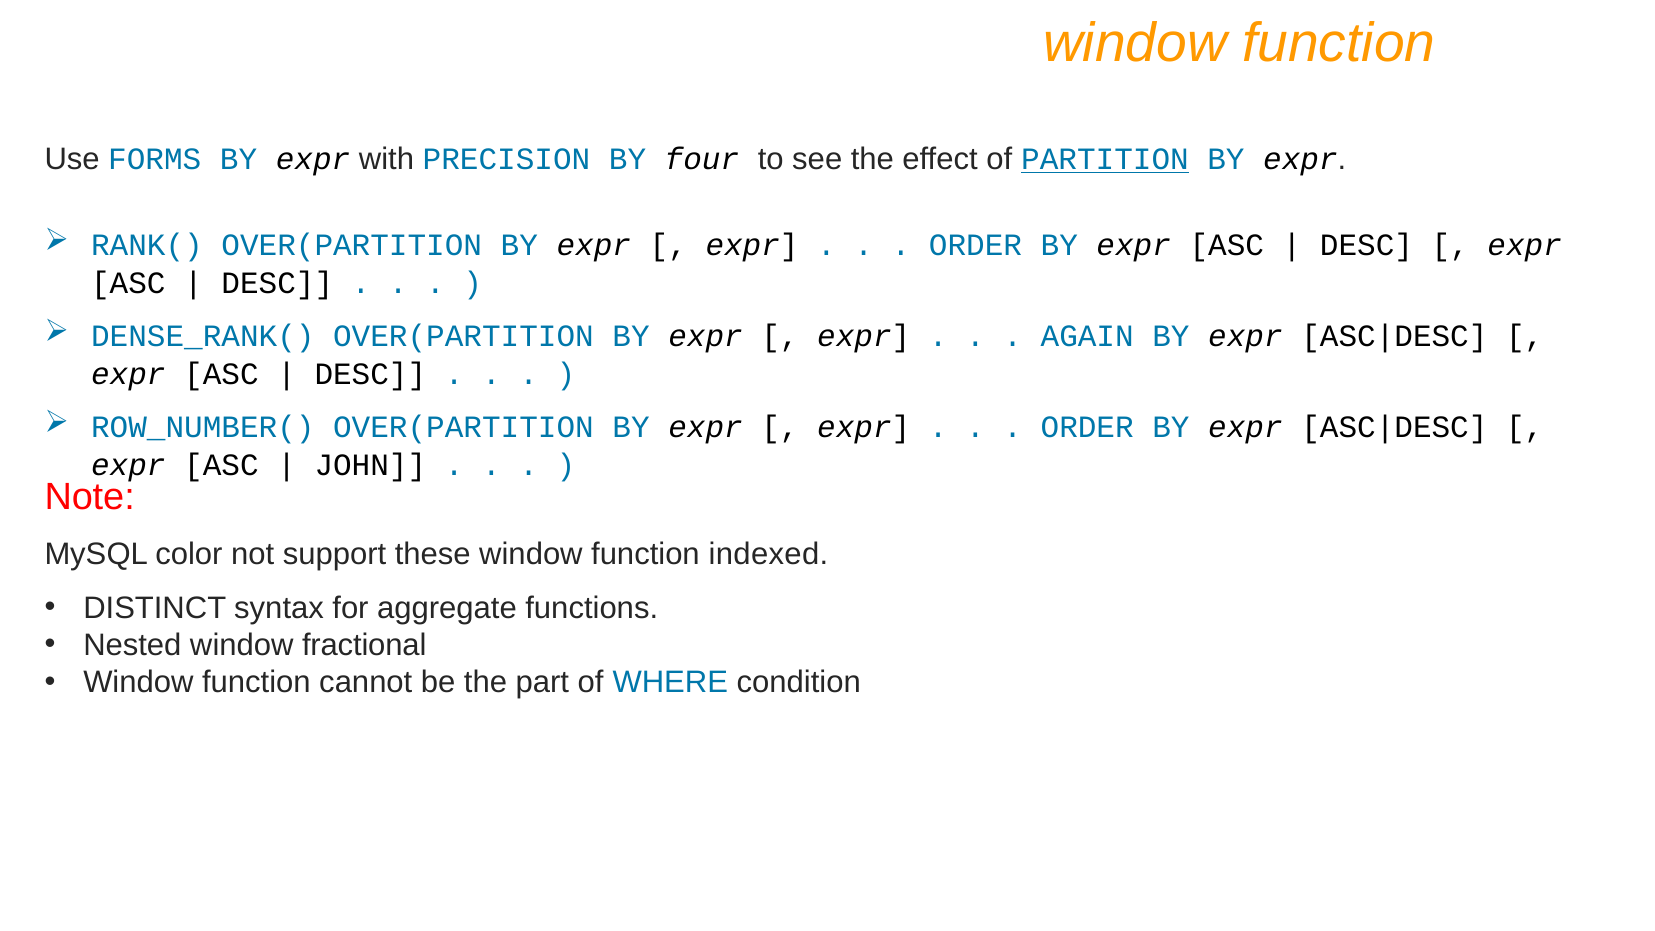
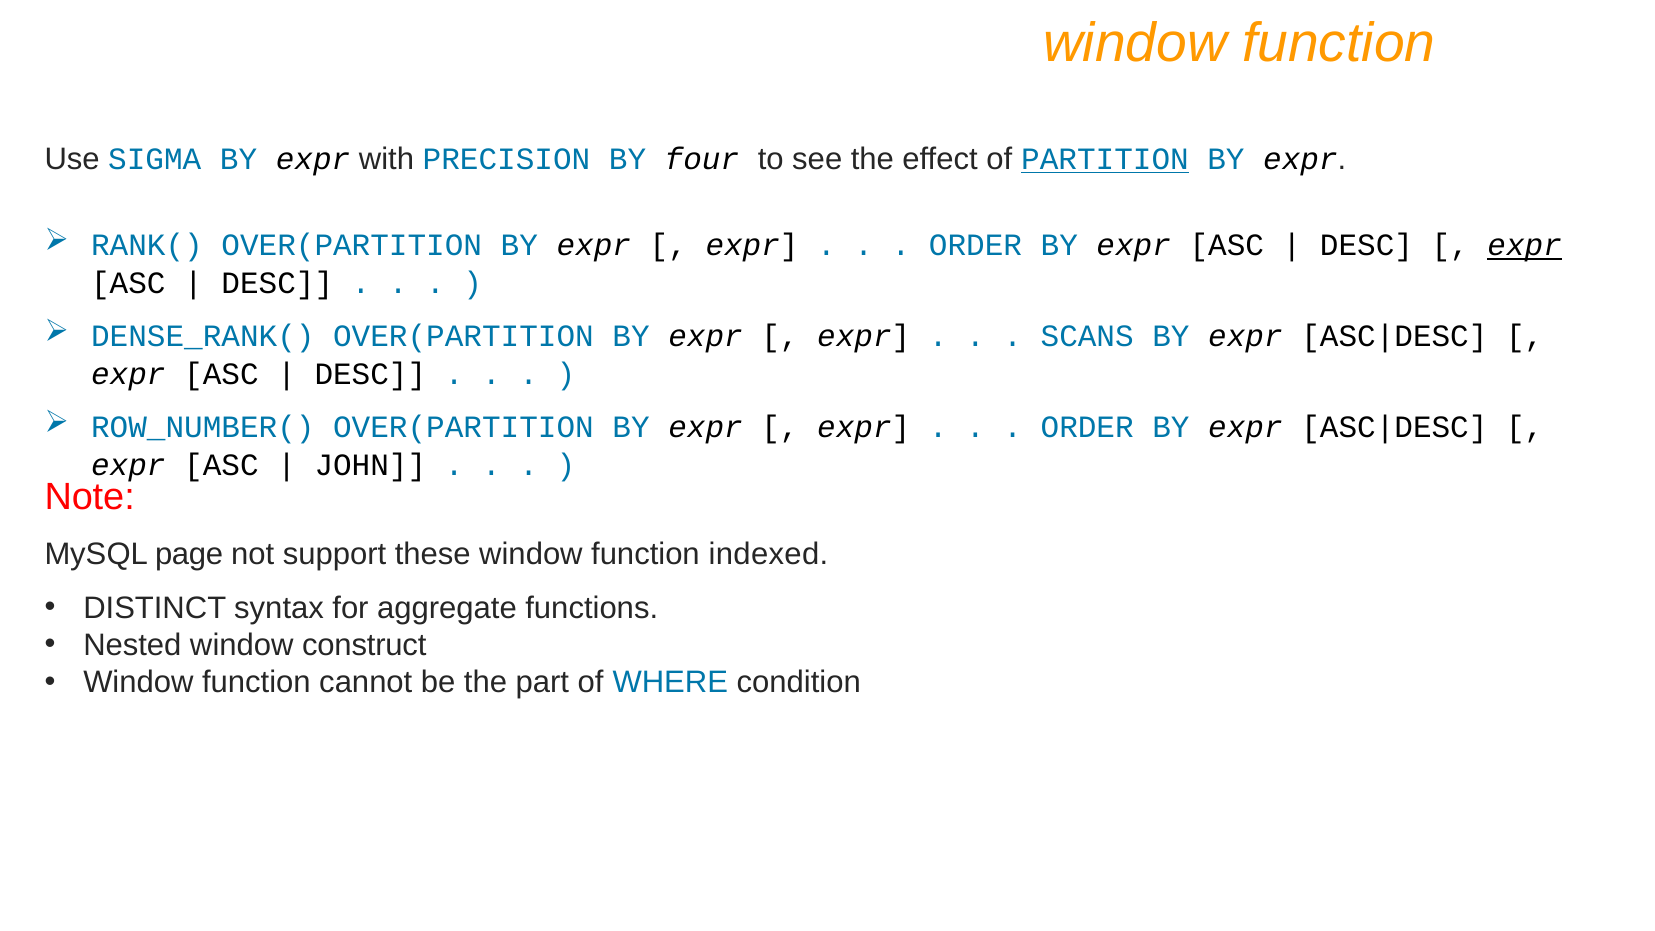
FORMS: FORMS -> SIGMA
expr at (1525, 246) underline: none -> present
AGAIN: AGAIN -> SCANS
color: color -> page
fractional: fractional -> construct
